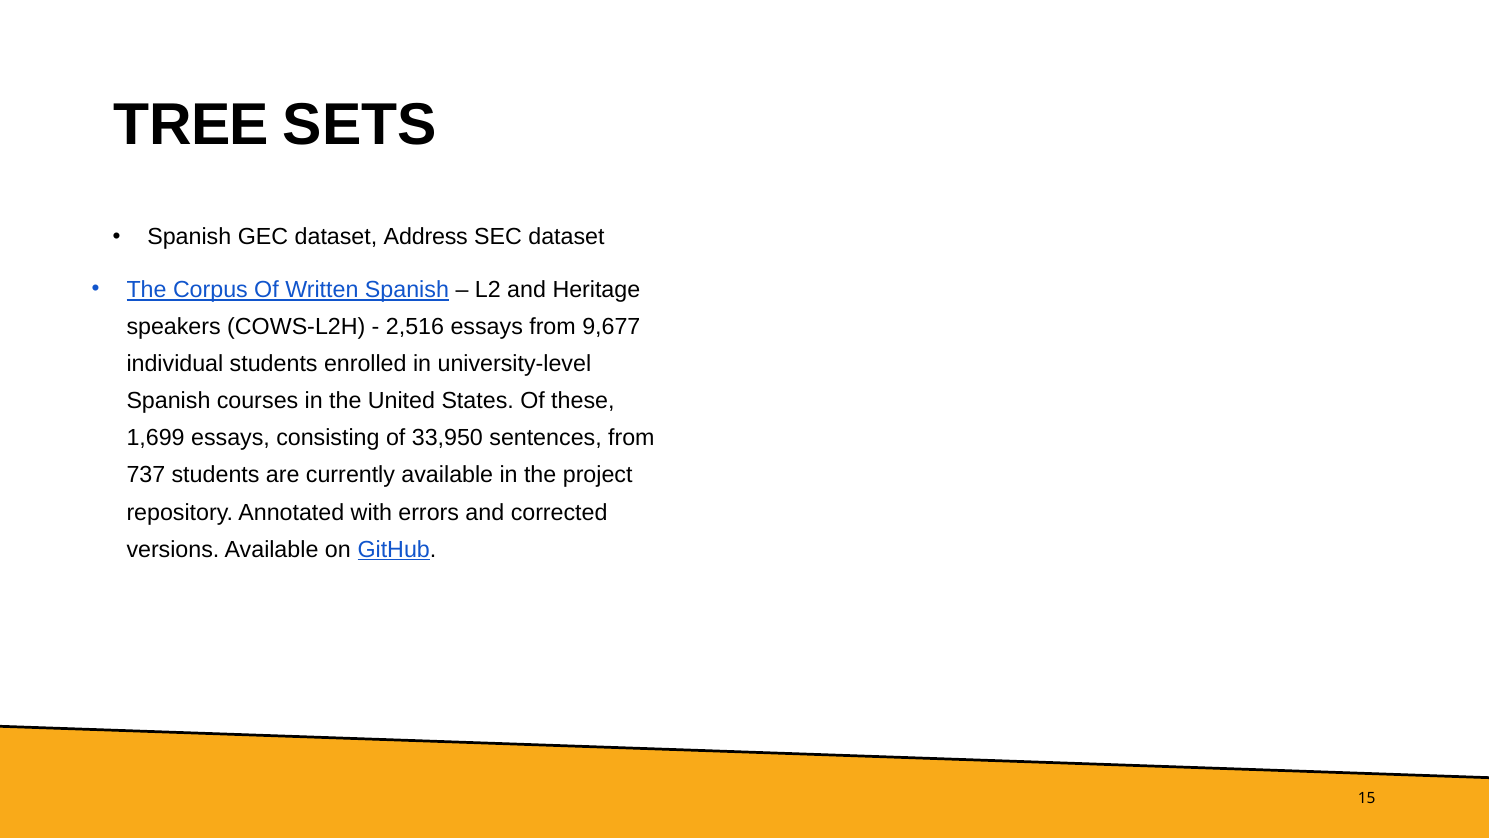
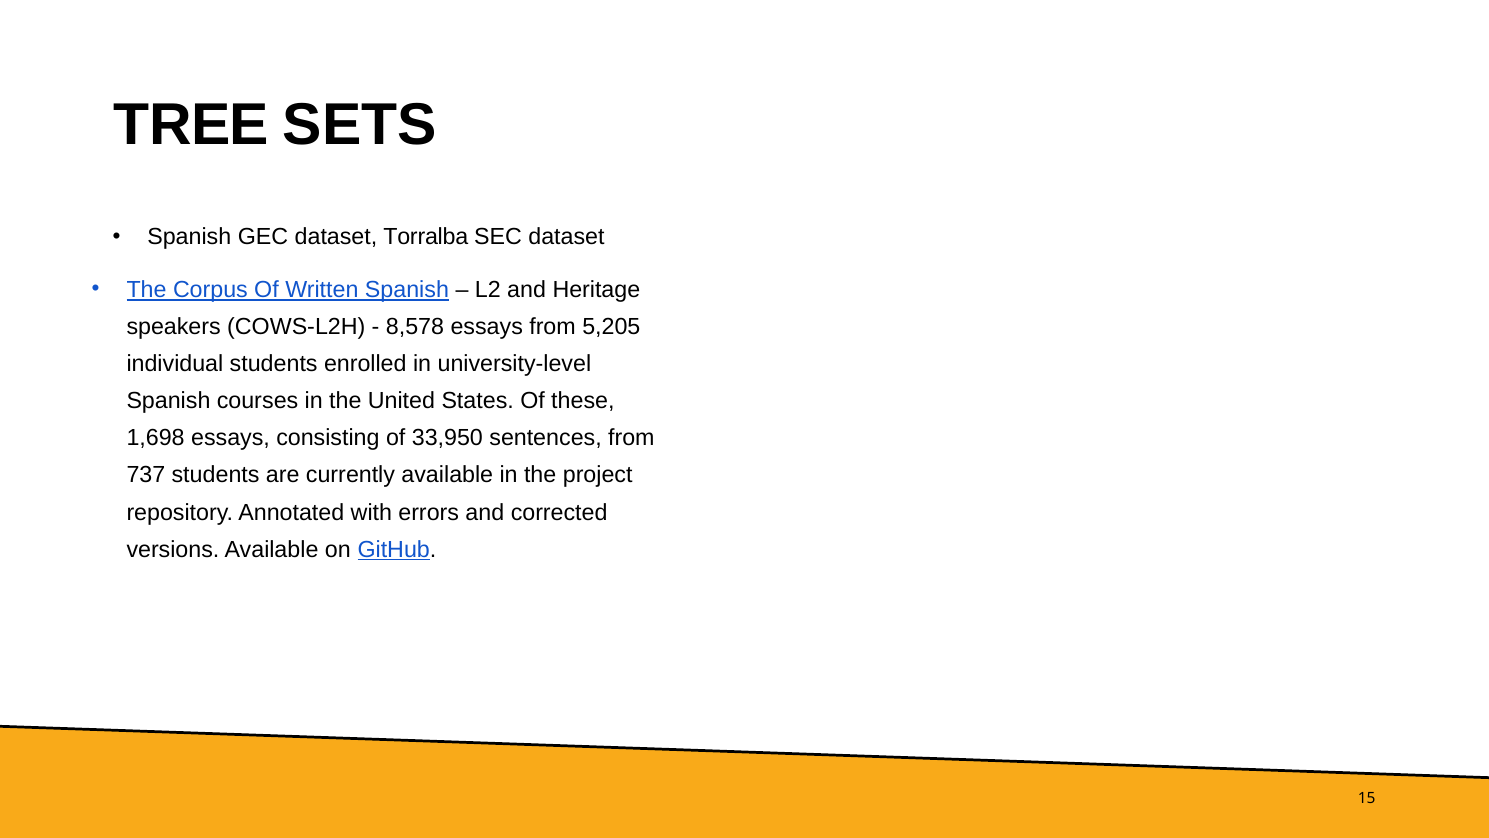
Address: Address -> Torralba
2,516: 2,516 -> 8,578
9,677: 9,677 -> 5,205
1,699: 1,699 -> 1,698
